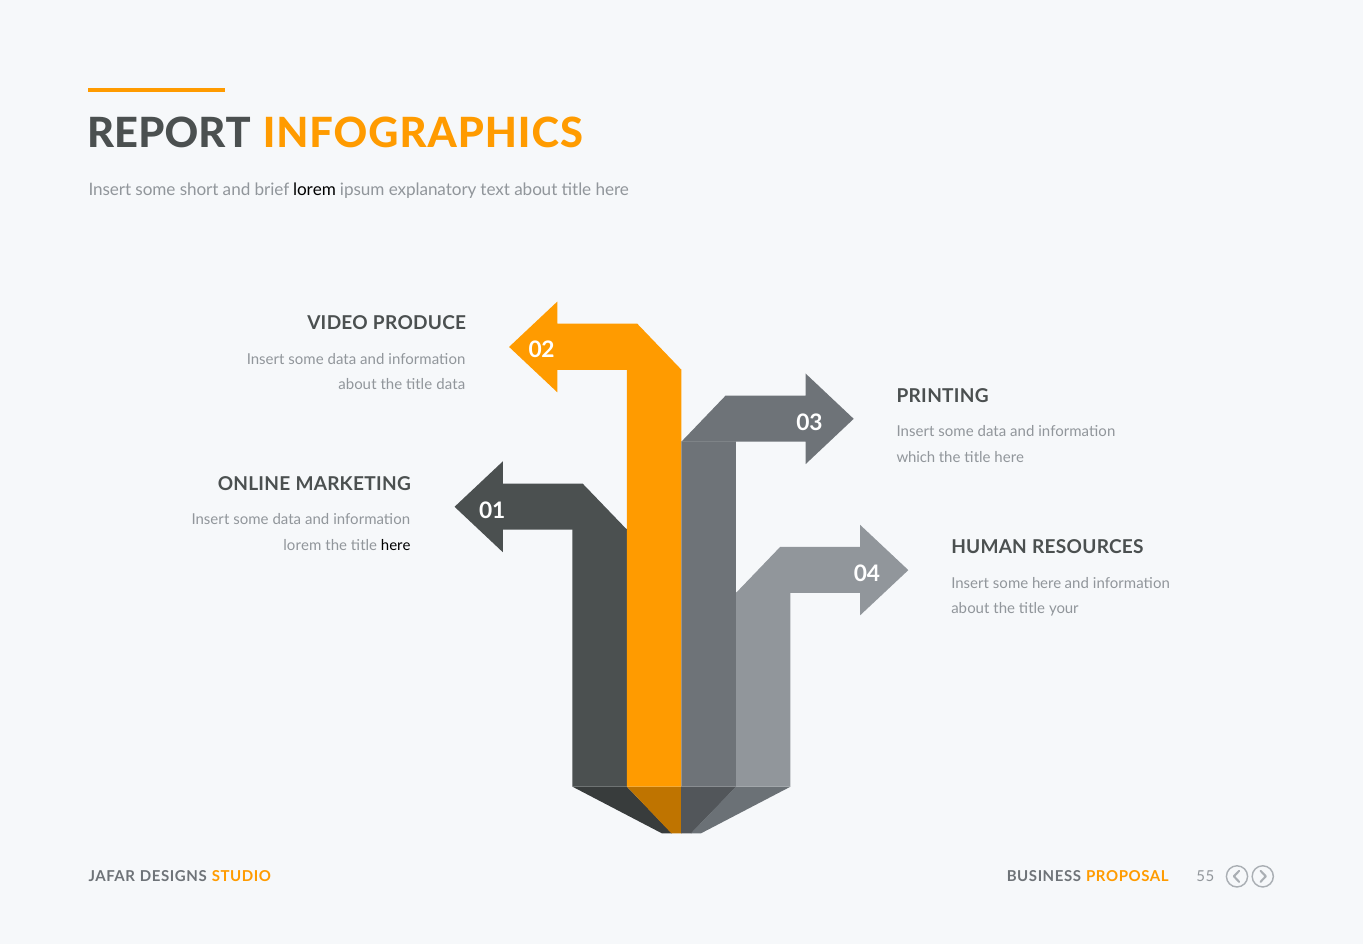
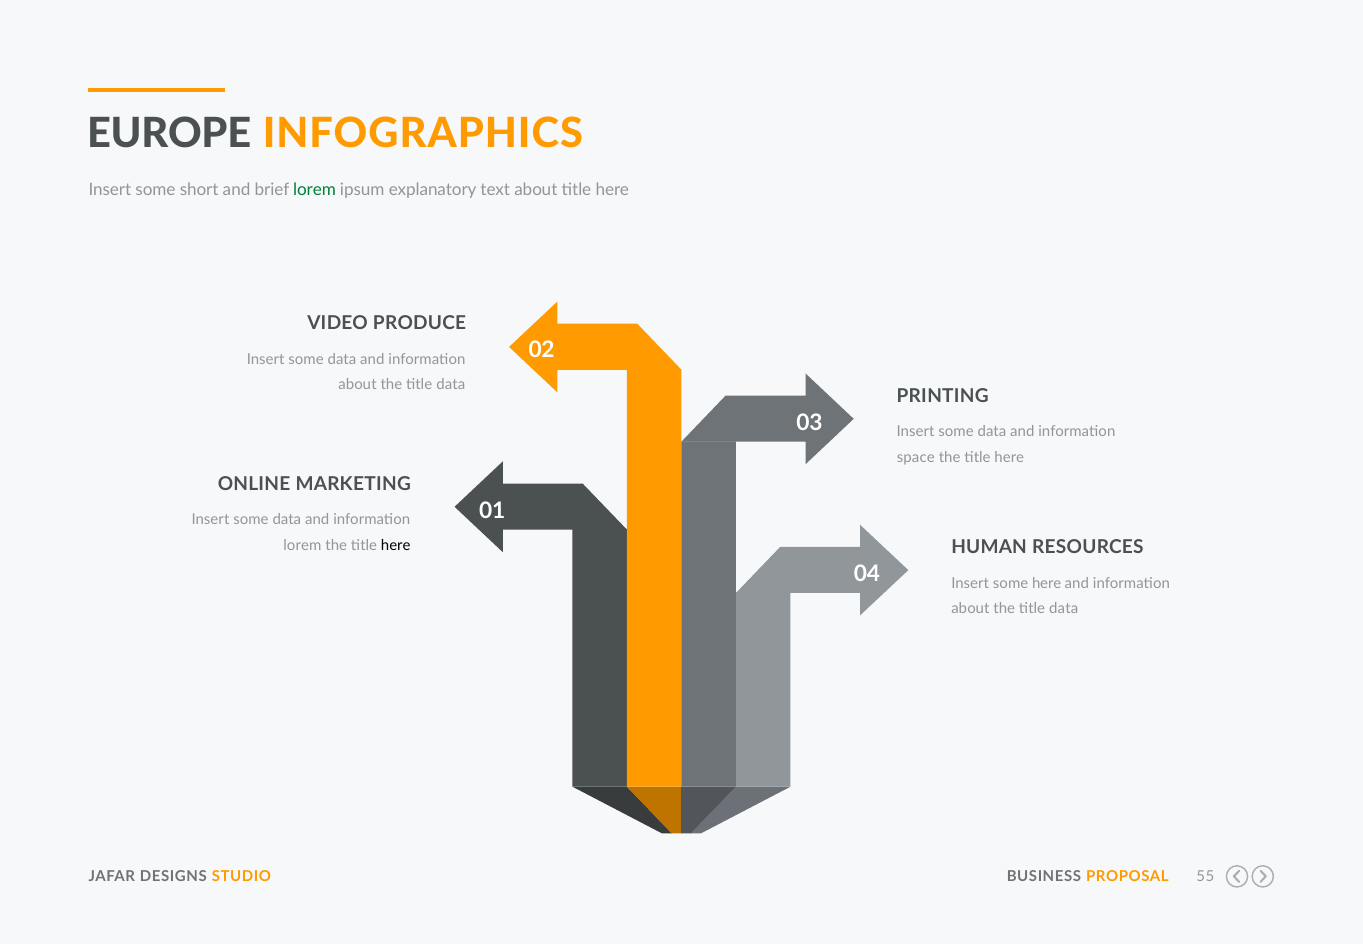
REPORT: REPORT -> EUROPE
lorem at (315, 190) colour: black -> green
which: which -> space
your at (1064, 608): your -> data
